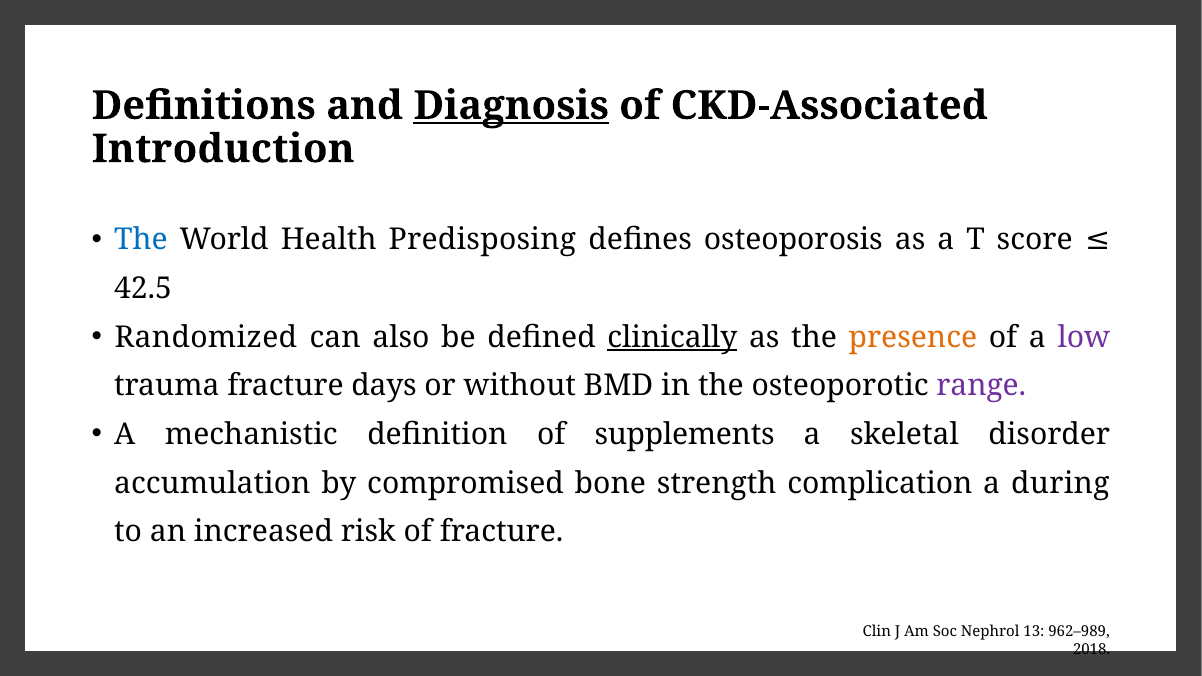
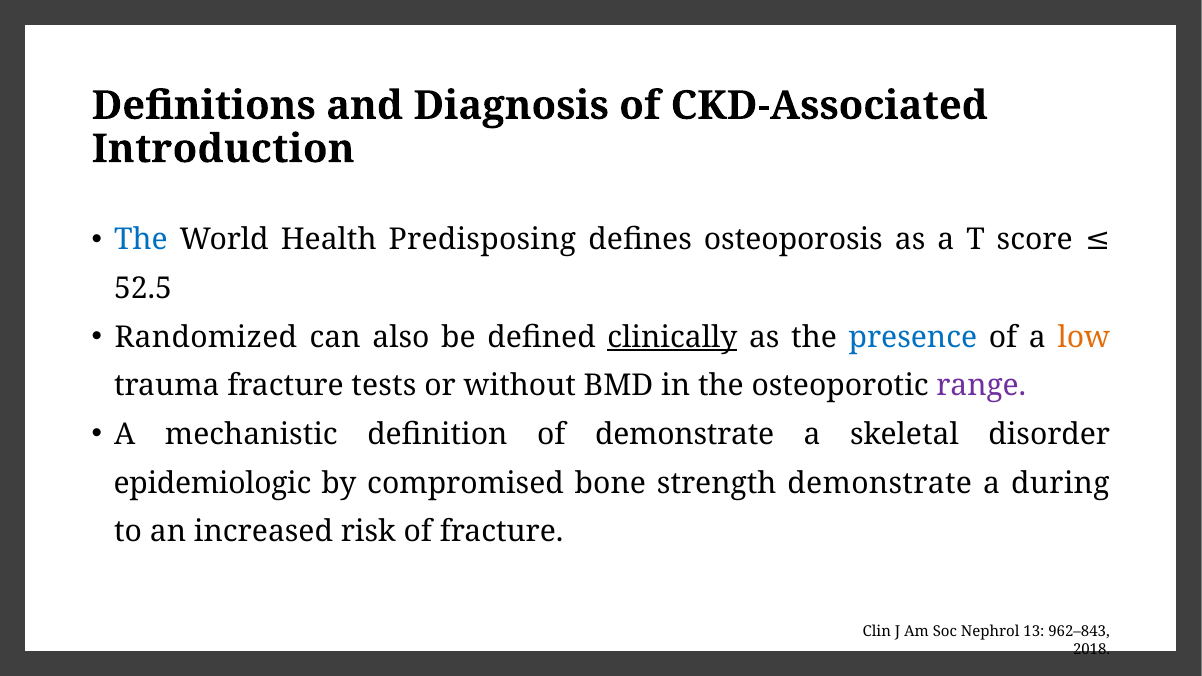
Diagnosis underline: present -> none
42.5: 42.5 -> 52.5
presence colour: orange -> blue
low colour: purple -> orange
days: days -> tests
of supplements: supplements -> demonstrate
accumulation: accumulation -> epidemiologic
strength complication: complication -> demonstrate
962–989: 962–989 -> 962–843
